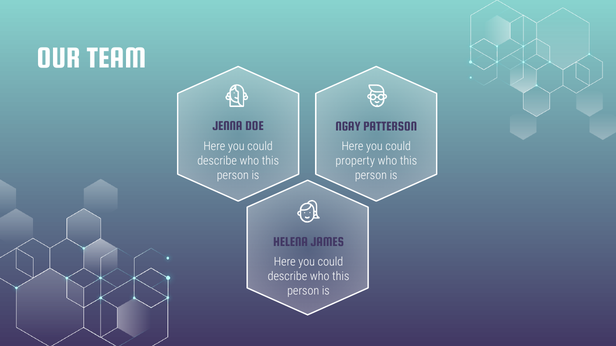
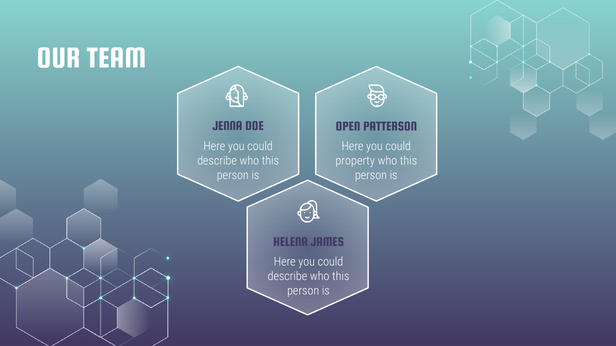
NGAY: NGAY -> OPEN
